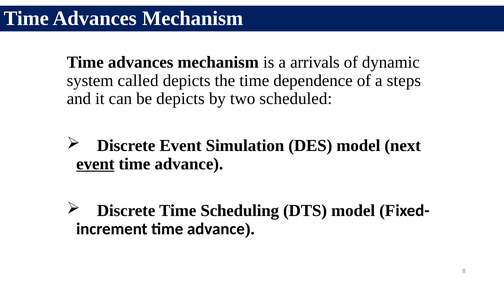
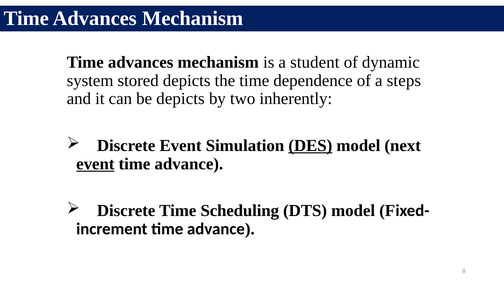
arrivals: arrivals -> student
called: called -> stored
scheduled: scheduled -> inherently
DES underline: none -> present
